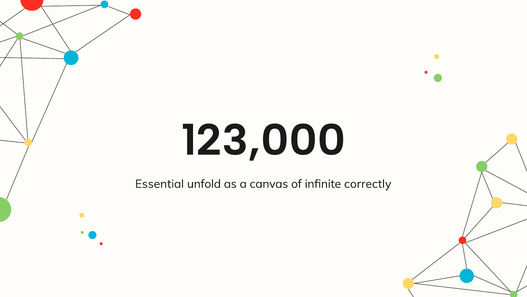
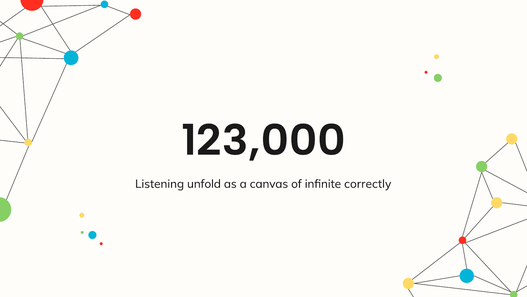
Essential: Essential -> Listening
